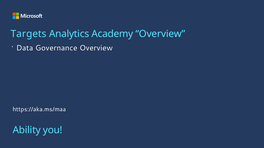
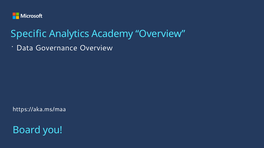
Targets: Targets -> Specific
Ability: Ability -> Board
